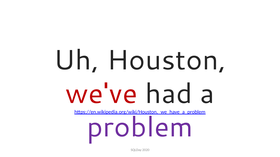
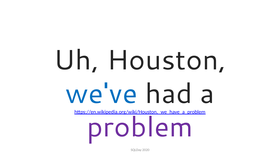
we've colour: red -> blue
